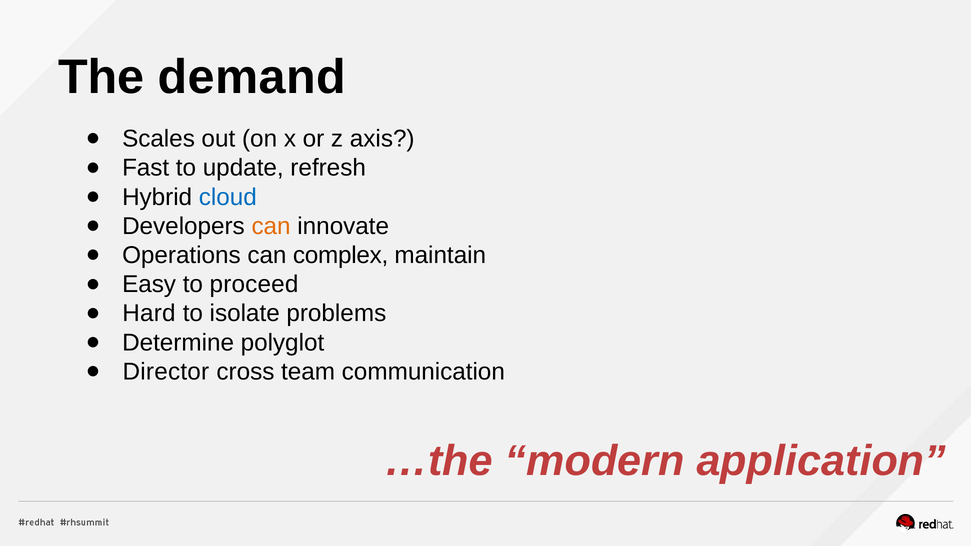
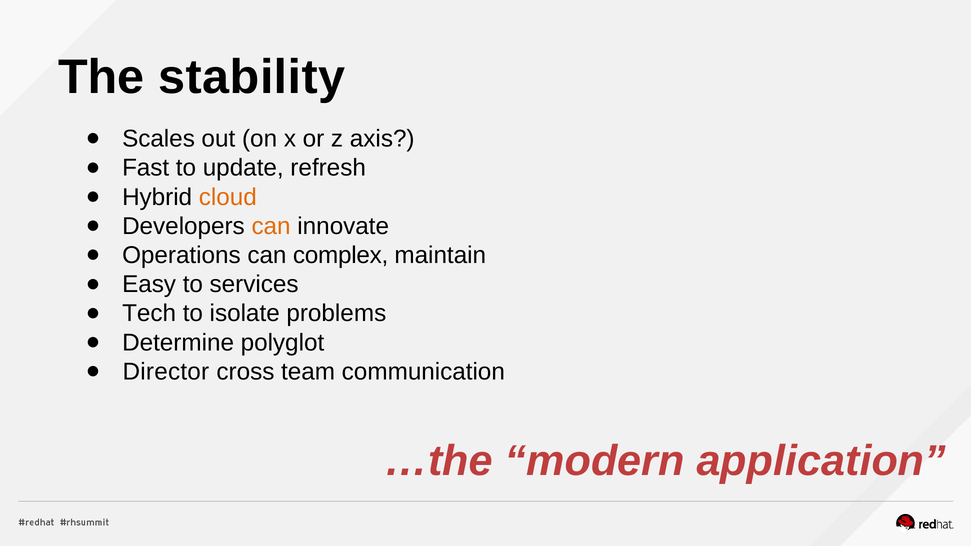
demand: demand -> stability
cloud colour: blue -> orange
proceed: proceed -> services
Hard: Hard -> Tech
